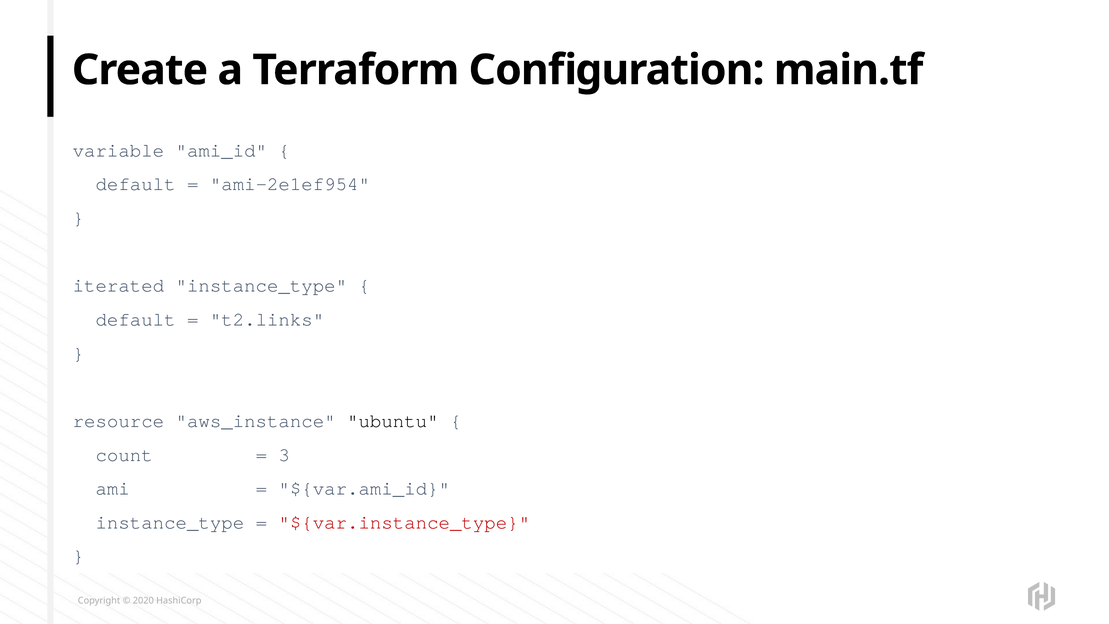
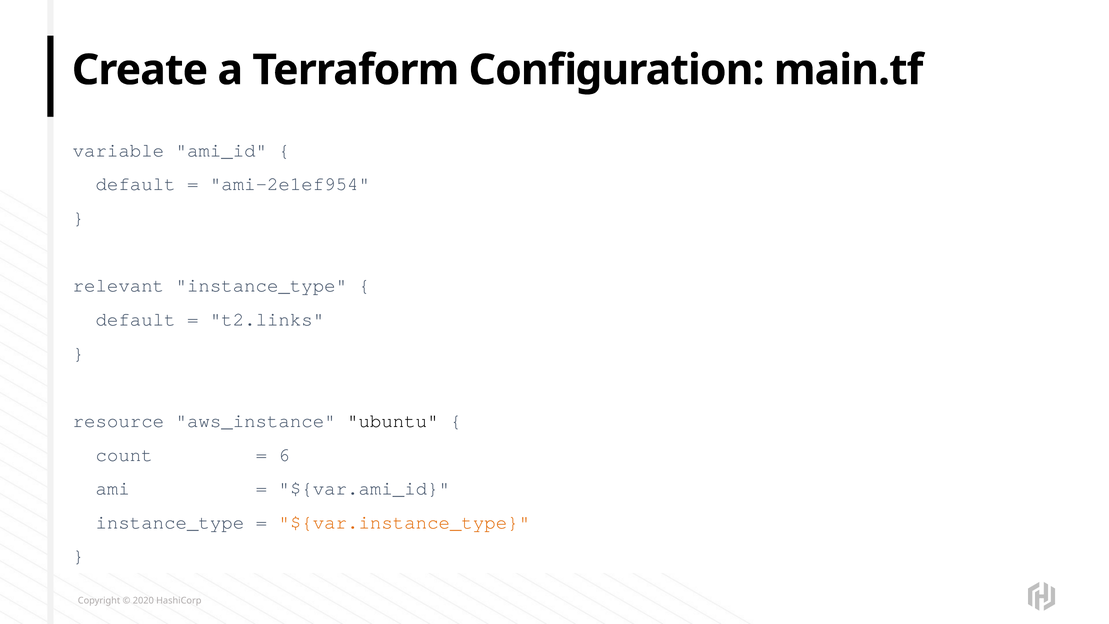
iterated: iterated -> relevant
3: 3 -> 6
${var.instance_type colour: red -> orange
